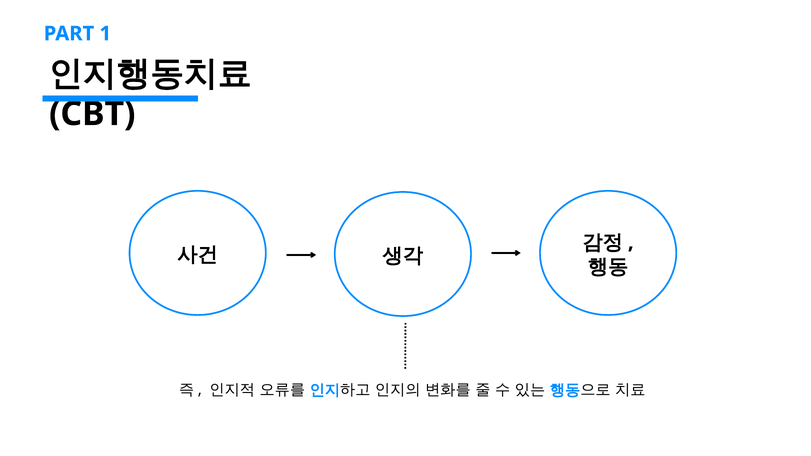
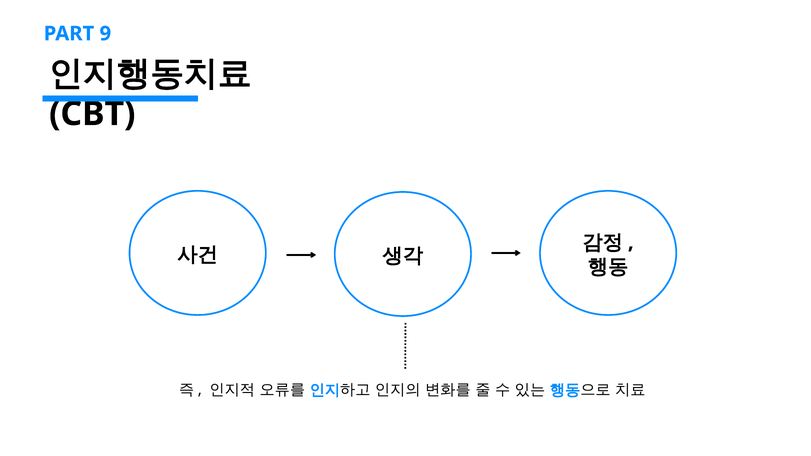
1: 1 -> 9
